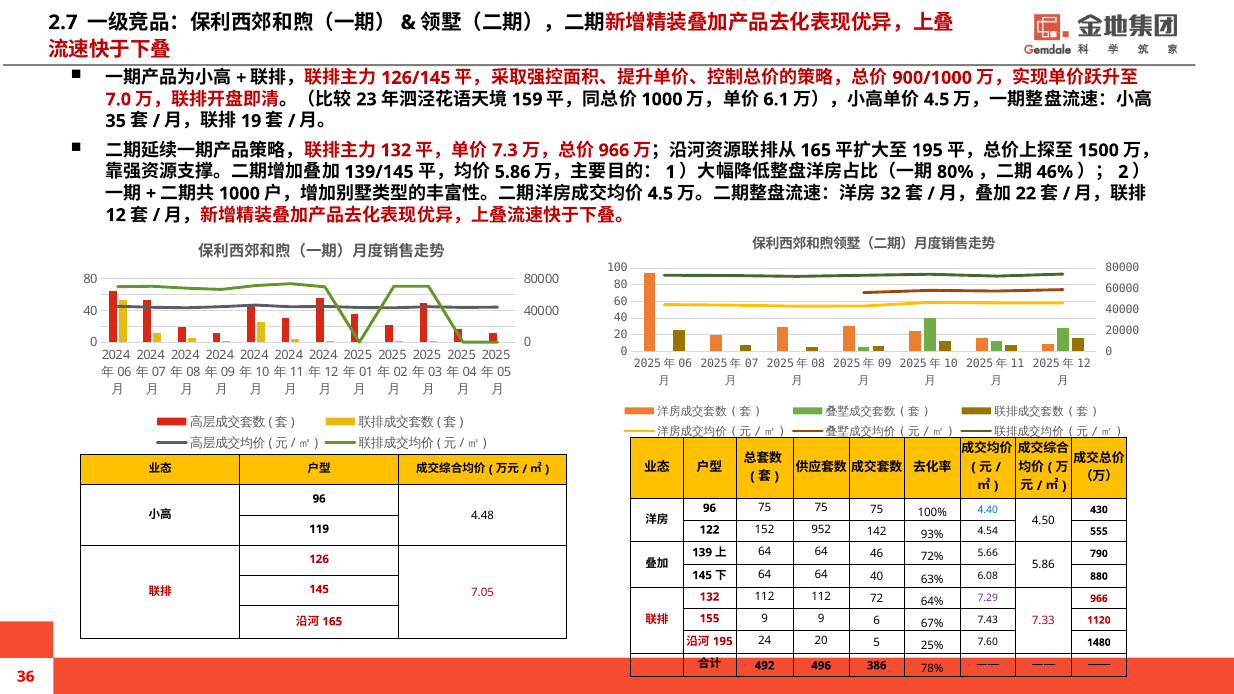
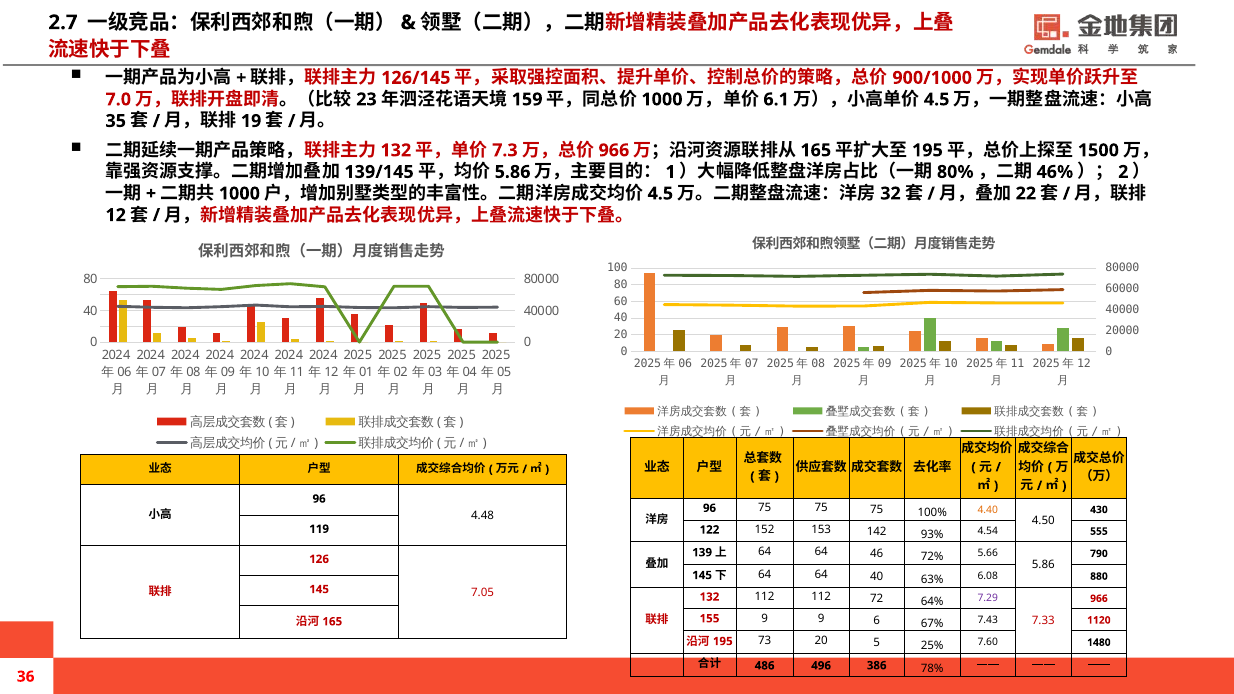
4.40 colour: blue -> orange
952: 952 -> 153
24: 24 -> 73
492: 492 -> 486
